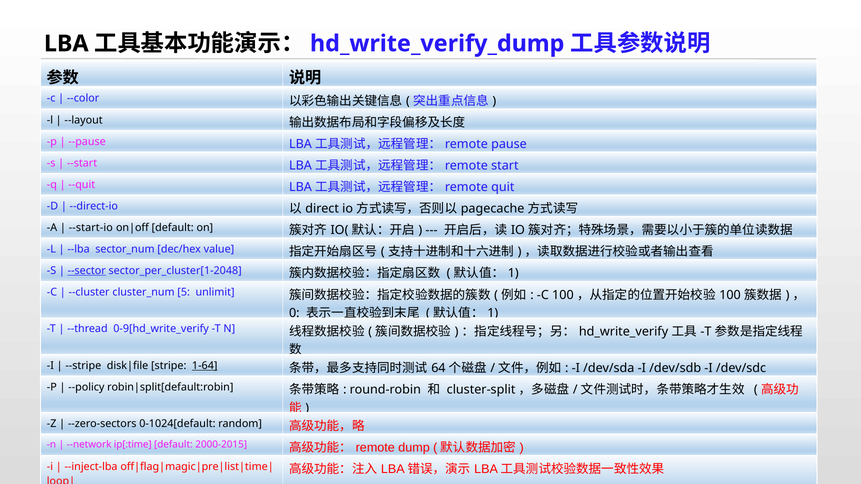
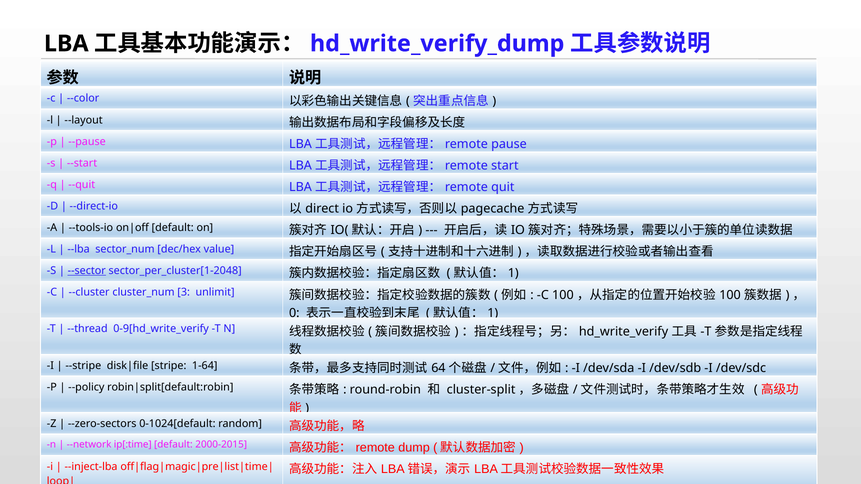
--start-io: --start-io -> --tools-io
5: 5 -> 3
1-64 underline: present -> none
